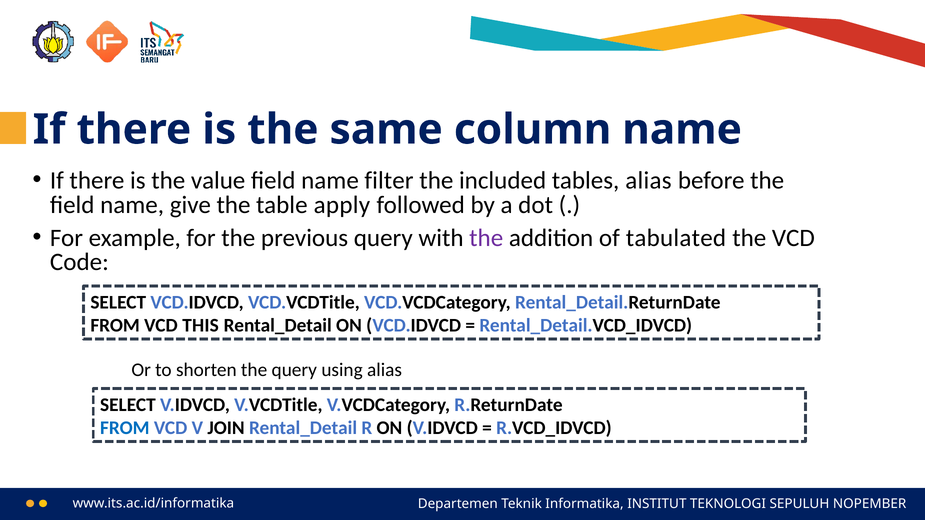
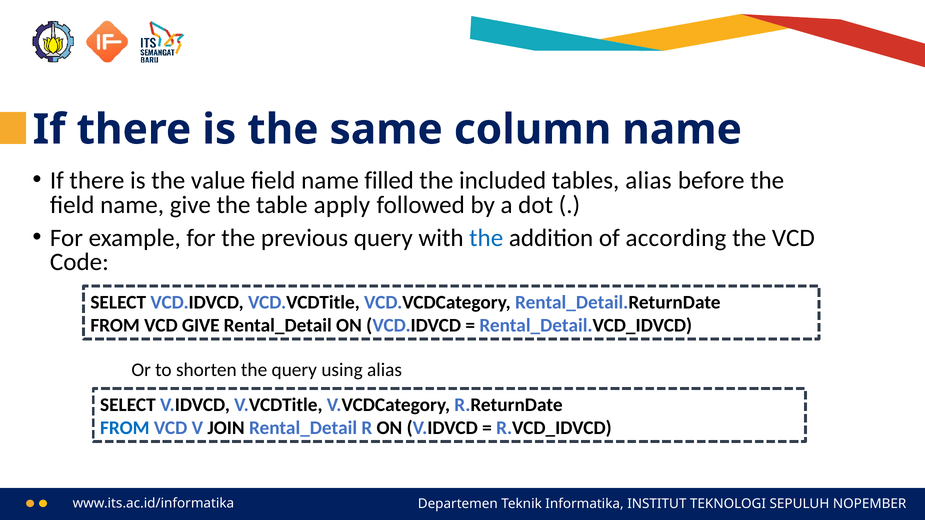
filter: filter -> filled
the at (486, 238) colour: purple -> blue
tabulated: tabulated -> according
VCD THIS: THIS -> GIVE
